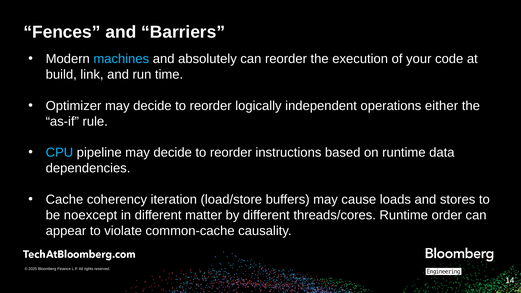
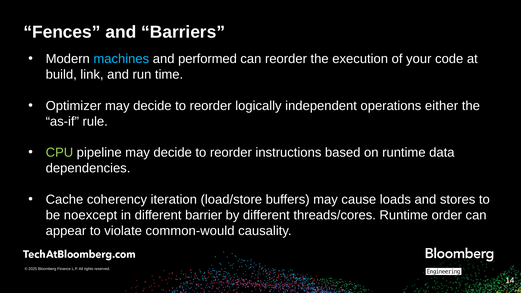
absolutely: absolutely -> performed
CPU colour: light blue -> light green
matter: matter -> barrier
common-cache: common-cache -> common-would
